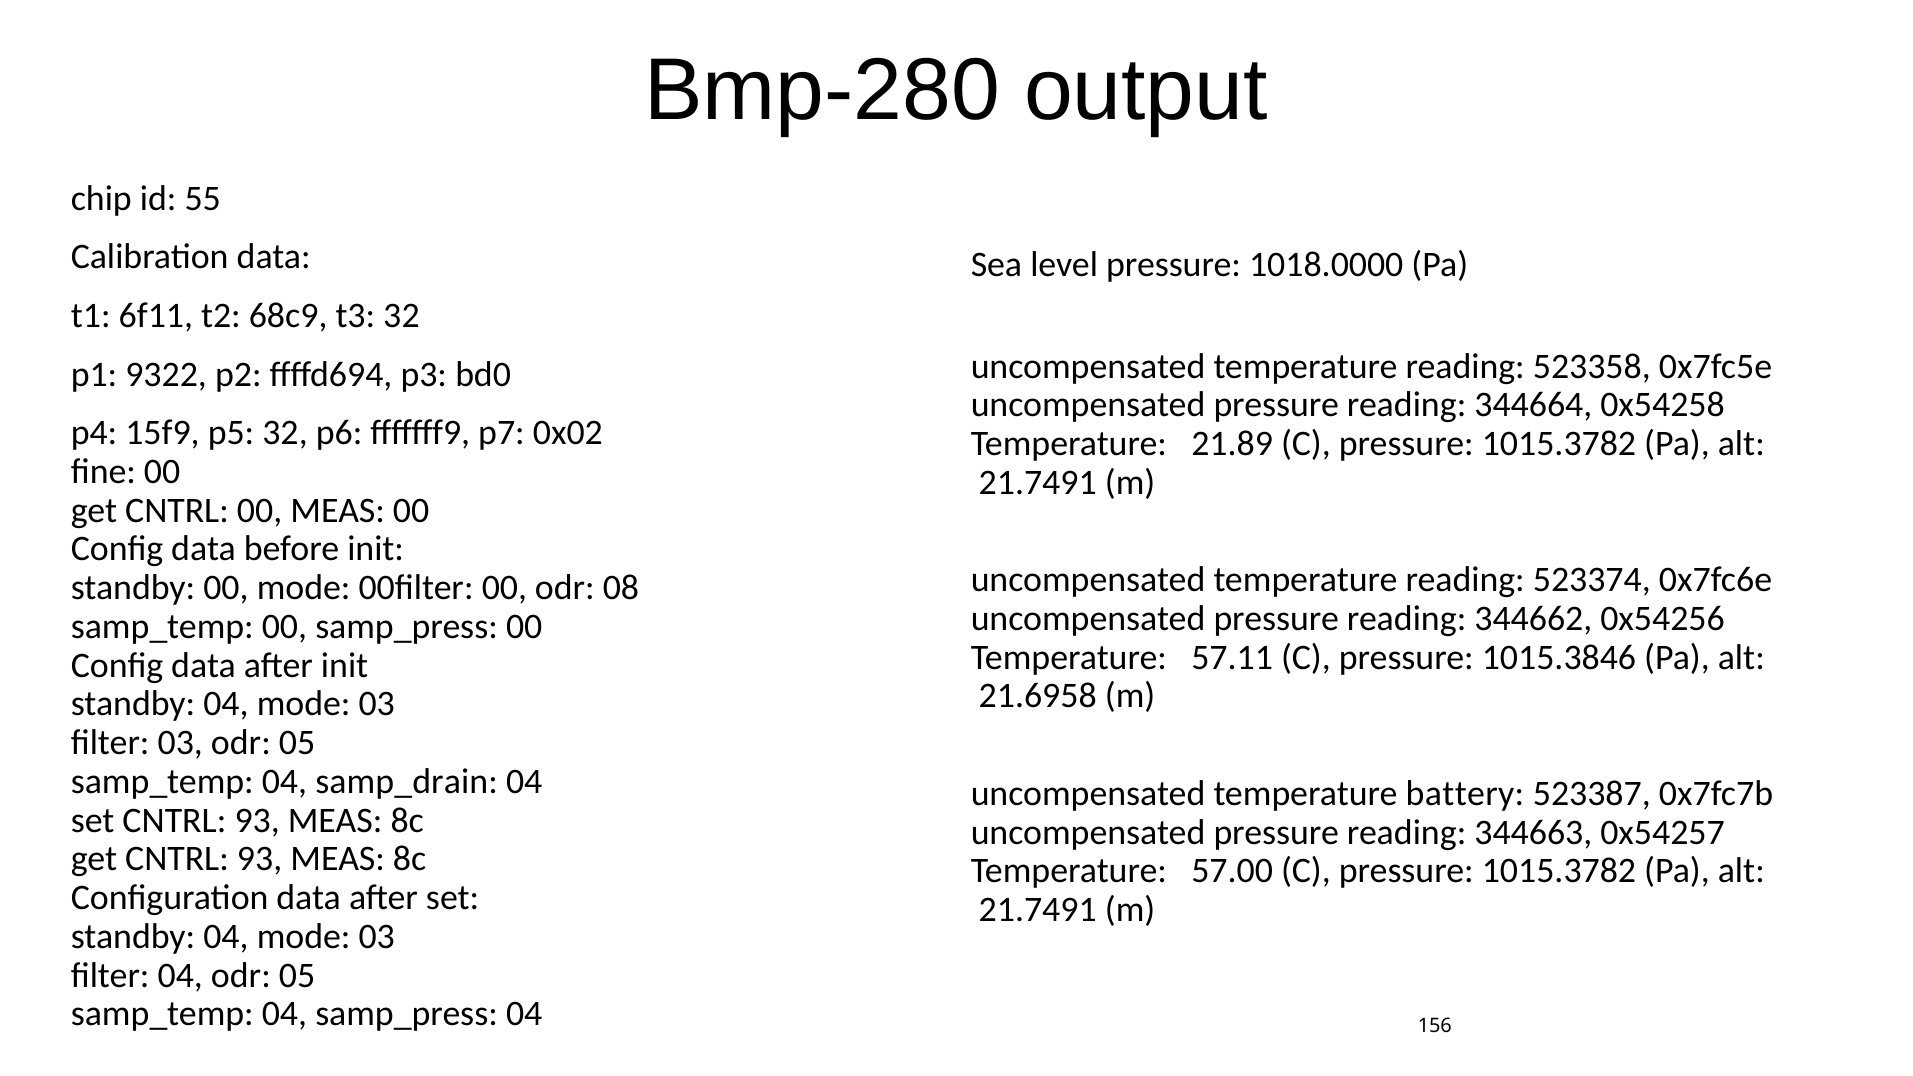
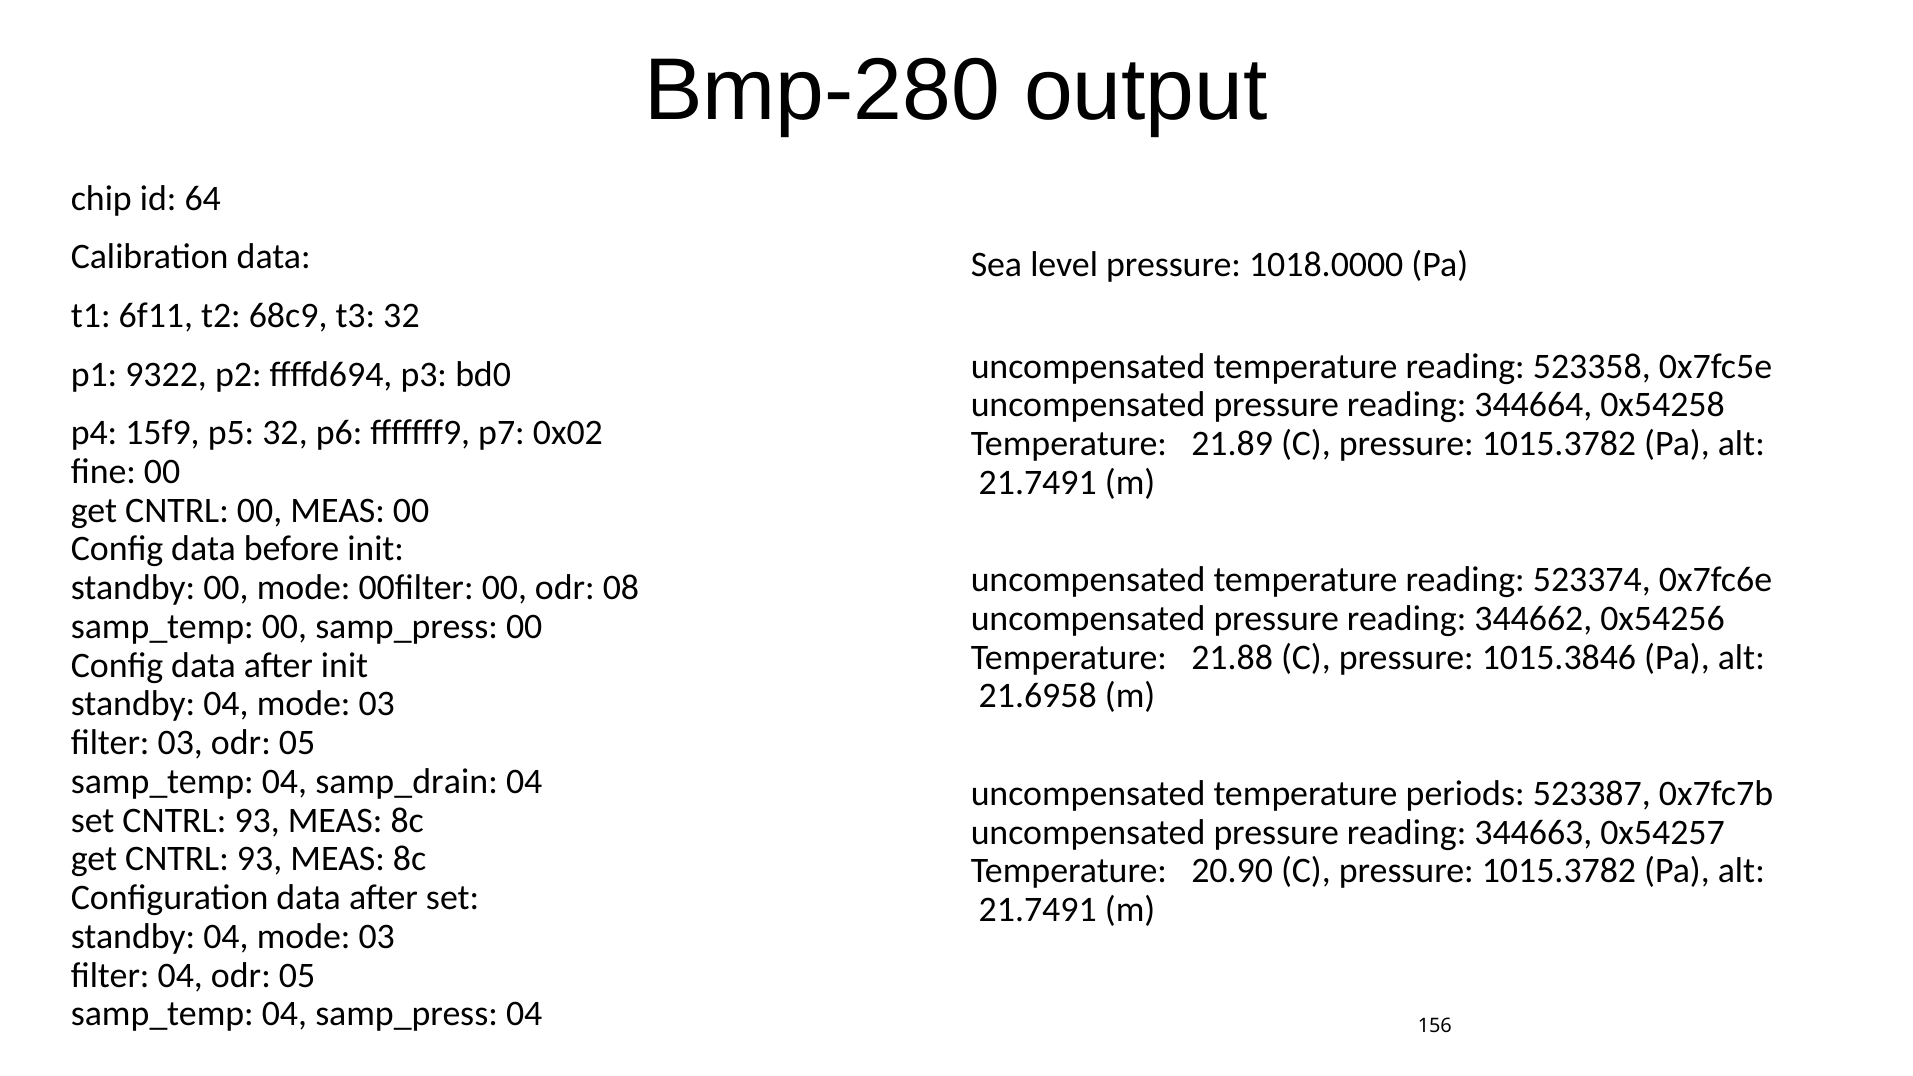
55: 55 -> 64
57.11: 57.11 -> 21.88
battery: battery -> periods
57.00: 57.00 -> 20.90
